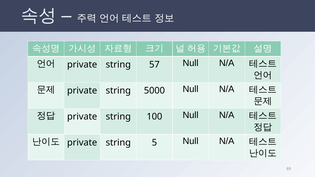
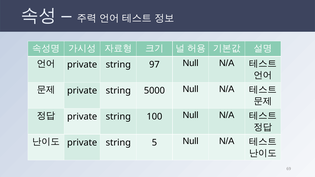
57: 57 -> 97
